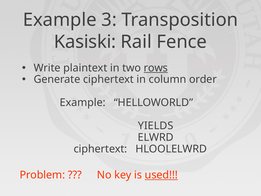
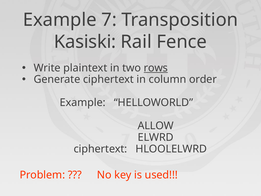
3: 3 -> 7
YIELDS: YIELDS -> ALLOW
used underline: present -> none
